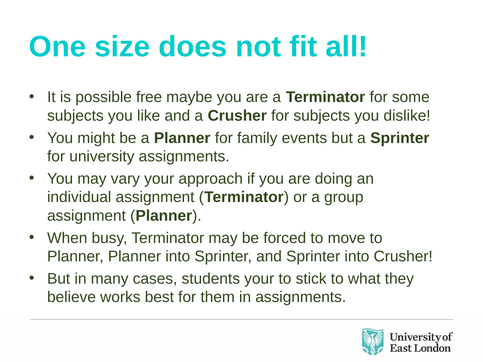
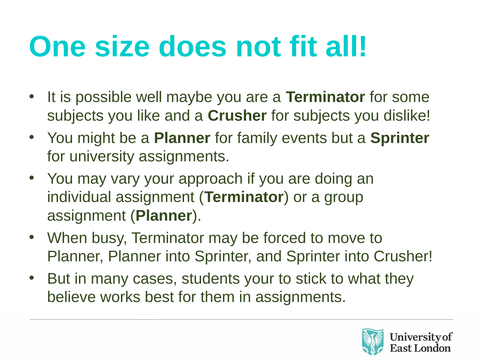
free: free -> well
